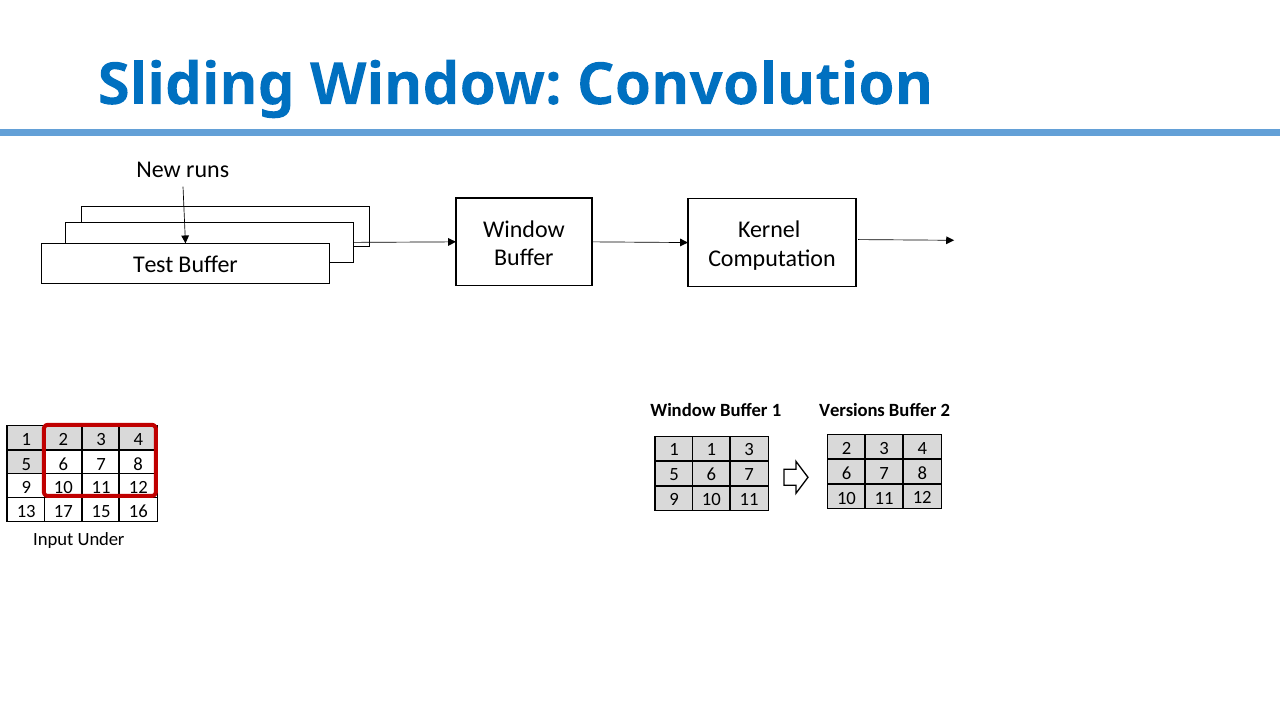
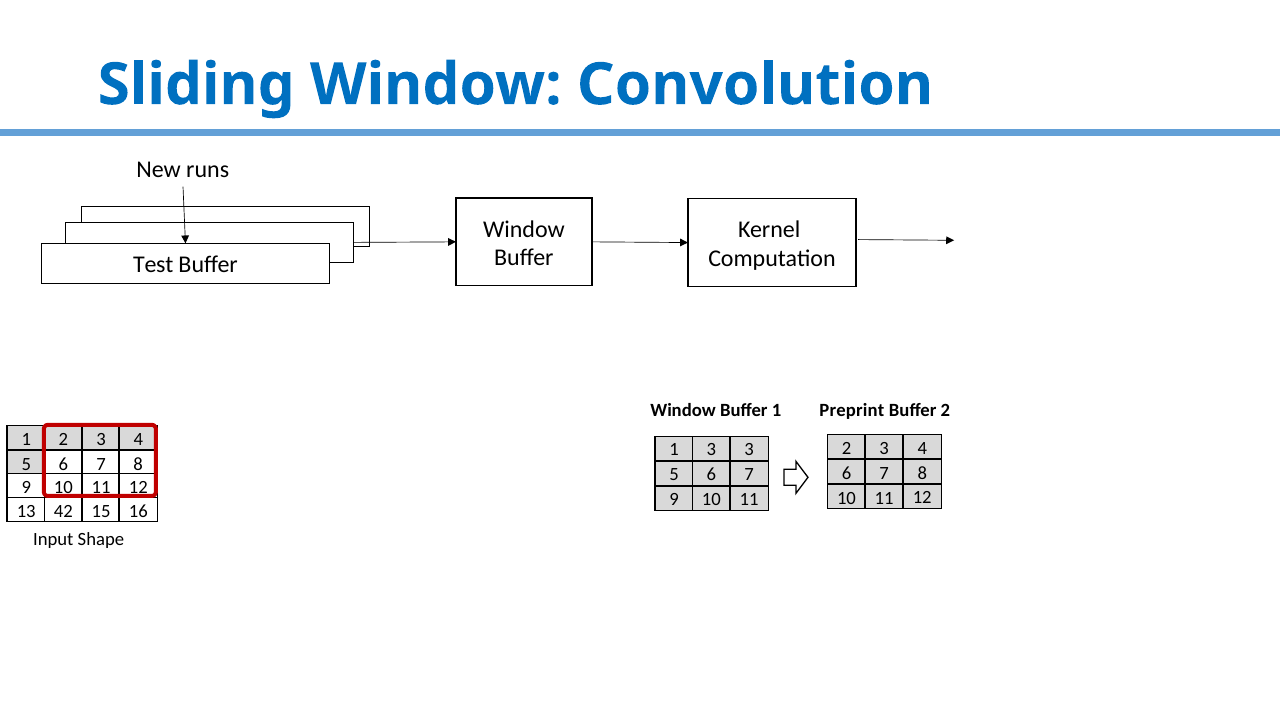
Versions: Versions -> Preprint
1 1: 1 -> 3
17: 17 -> 42
Under: Under -> Shape
